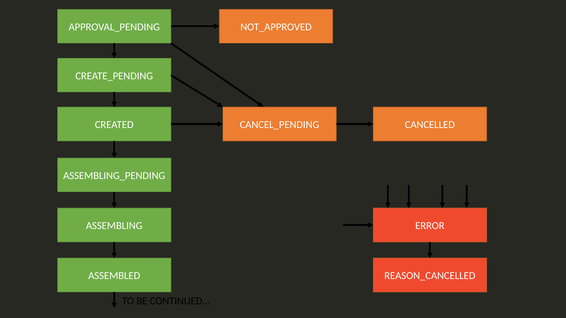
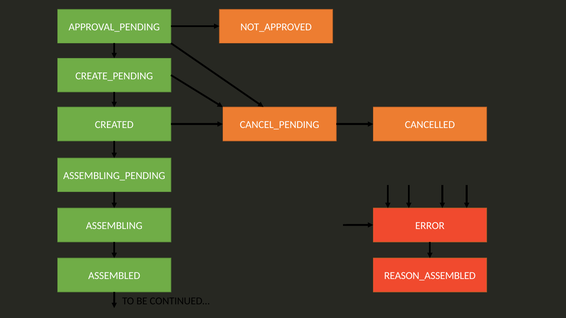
REASON_CANCELLED: REASON_CANCELLED -> REASON_ASSEMBLED
